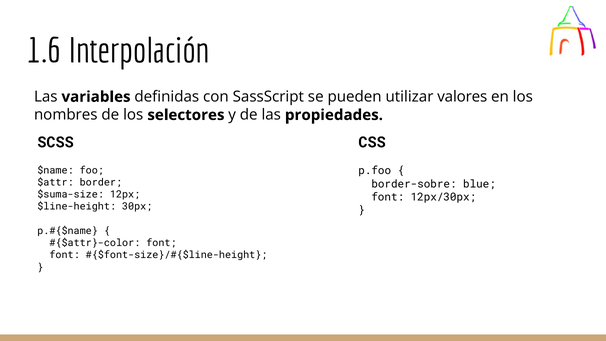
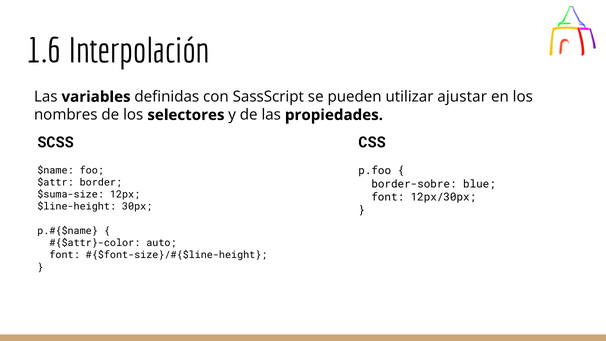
valores: valores -> ajustar
font at (161, 243): font -> auto
